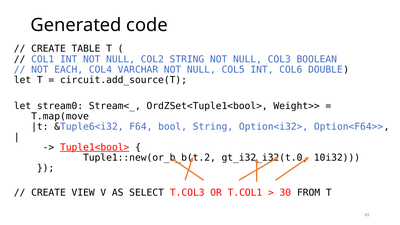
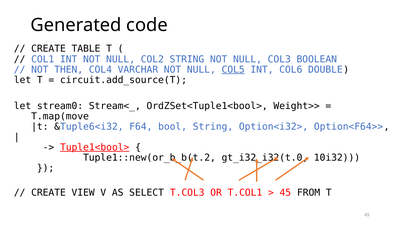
EACH: EACH -> THEN
COL5 underline: none -> present
30 at (285, 193): 30 -> 45
